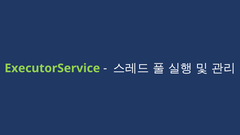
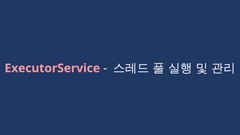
ExecutorService colour: light green -> pink
